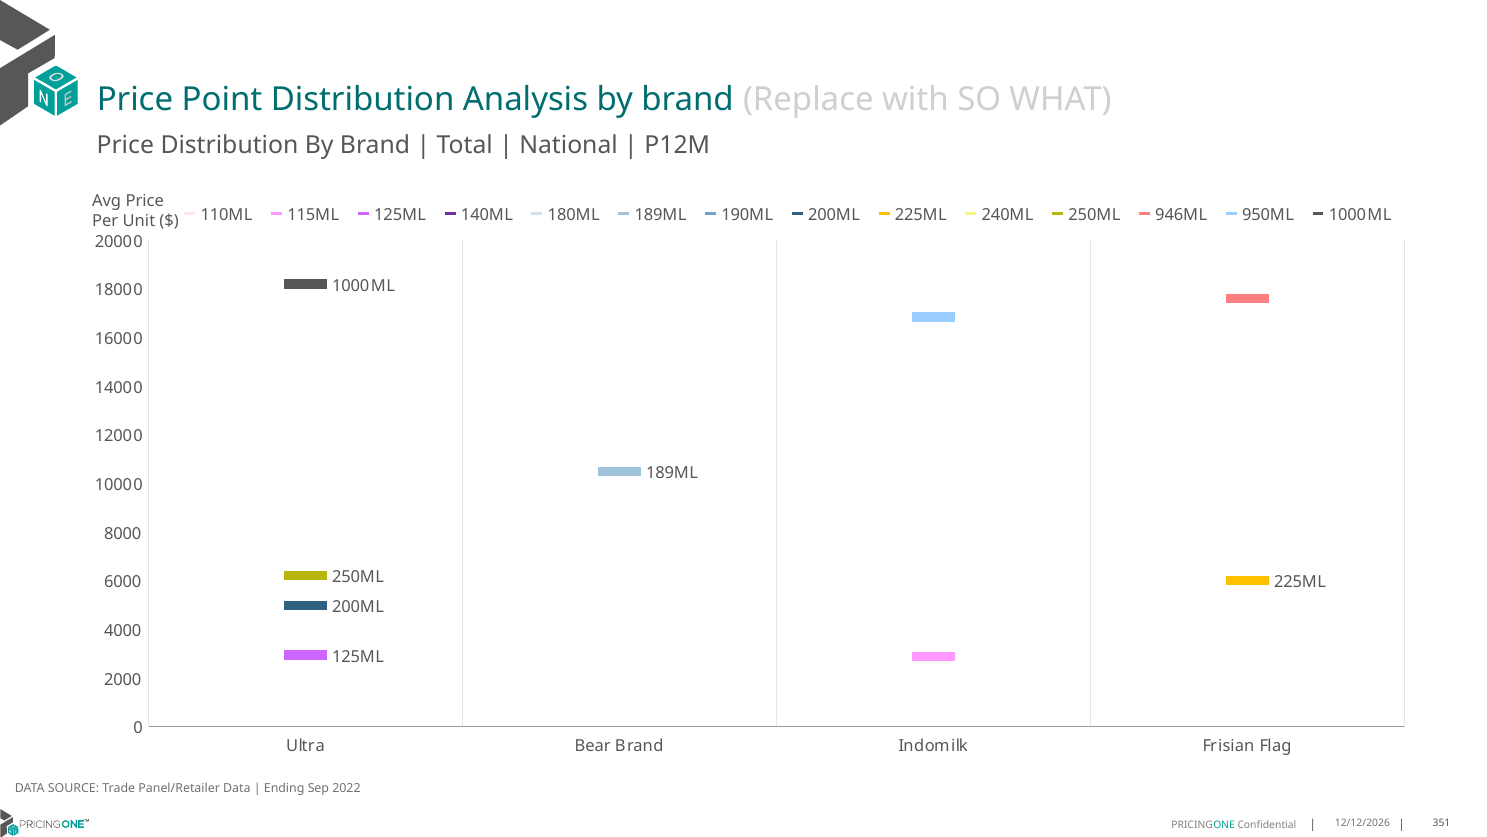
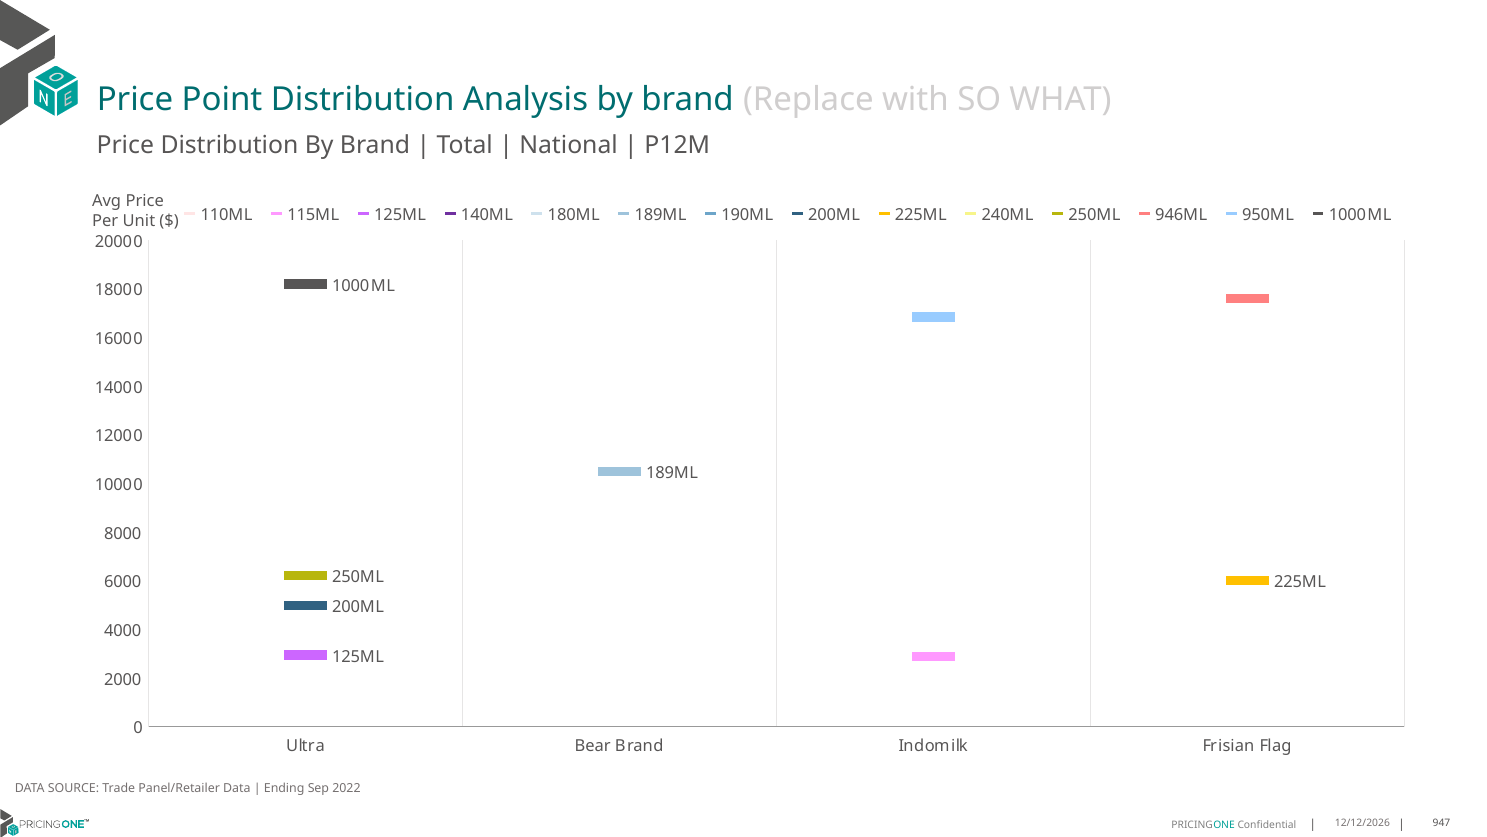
351: 351 -> 947
